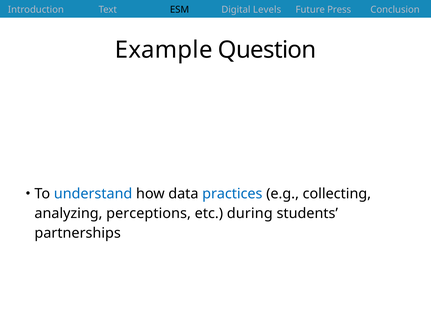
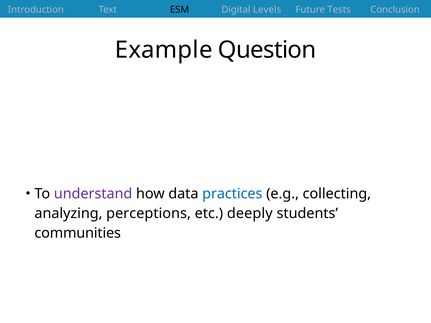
Press: Press -> Tests
understand colour: blue -> purple
during: during -> deeply
partnerships: partnerships -> communities
